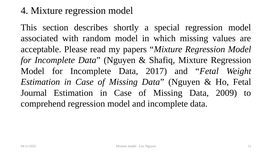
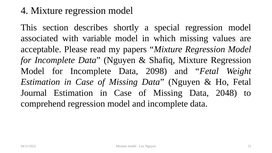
random: random -> variable
2017: 2017 -> 2098
2009: 2009 -> 2048
